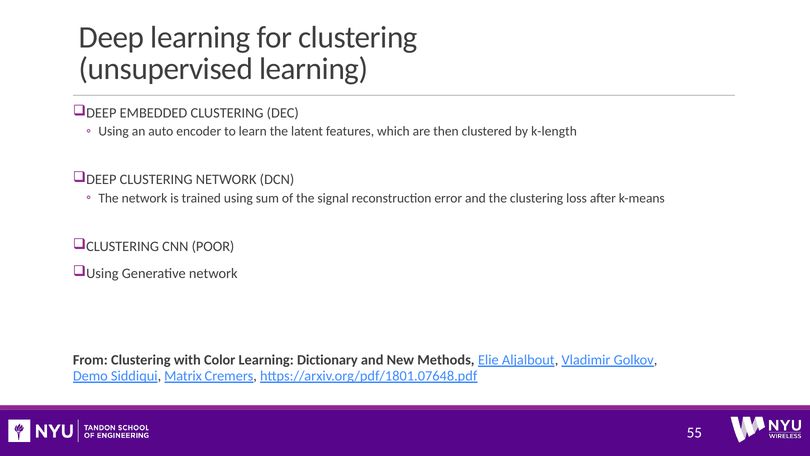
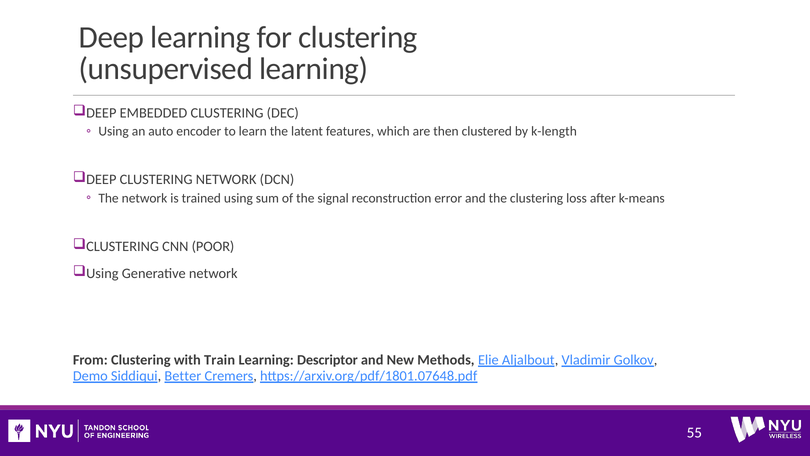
Color: Color -> Train
Dictionary: Dictionary -> Descriptor
Matrix: Matrix -> Better
